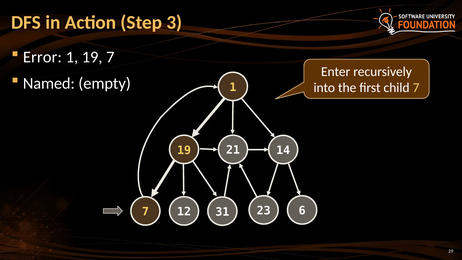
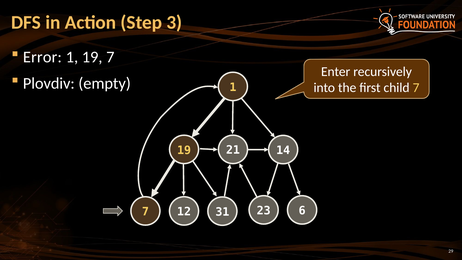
Named: Named -> Plovdiv
